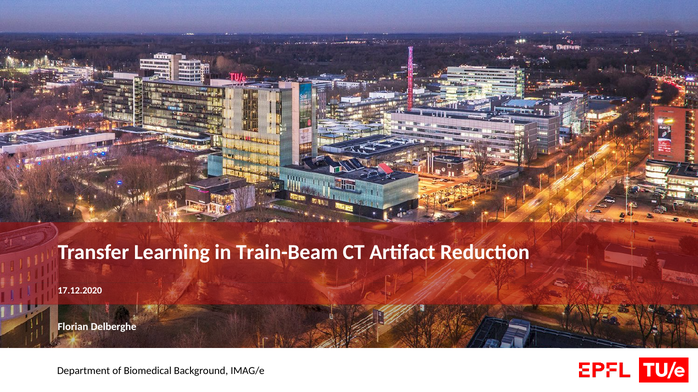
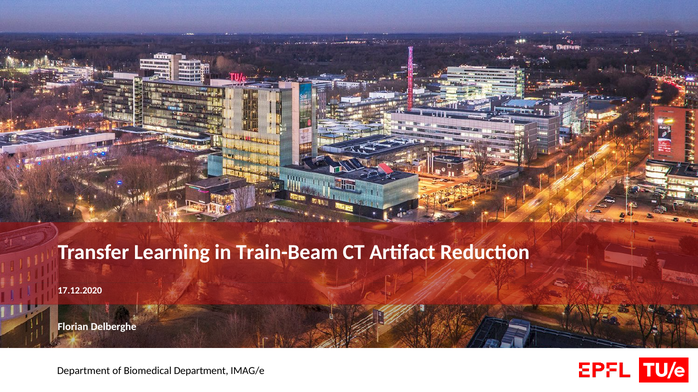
Biomedical Background: Background -> Department
